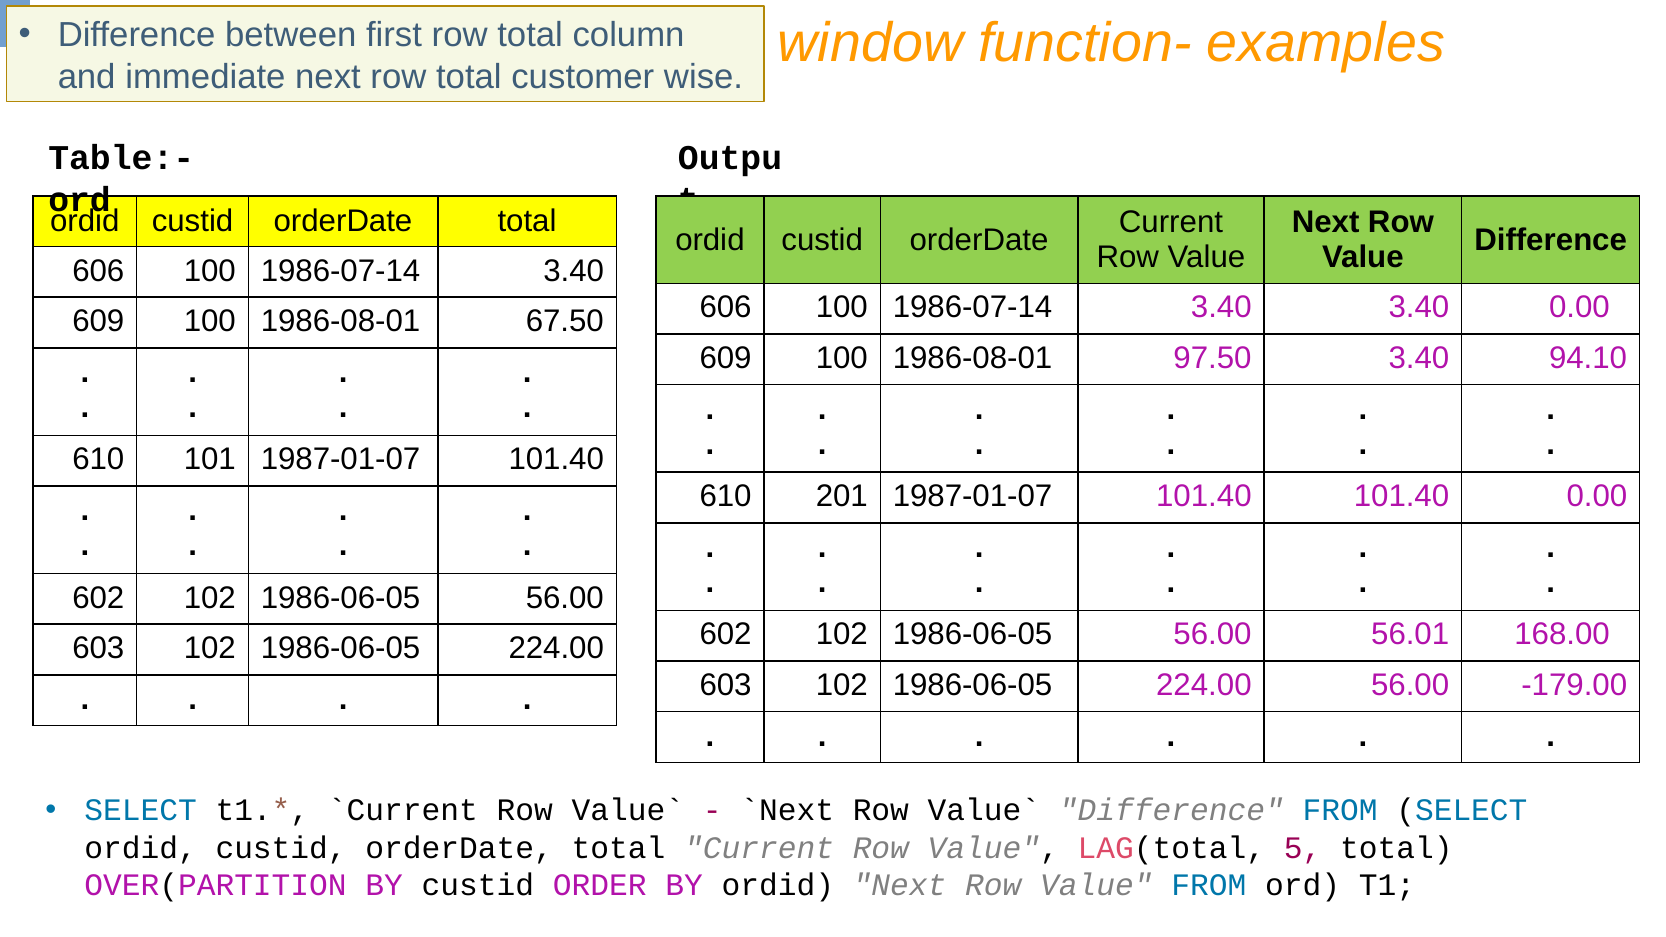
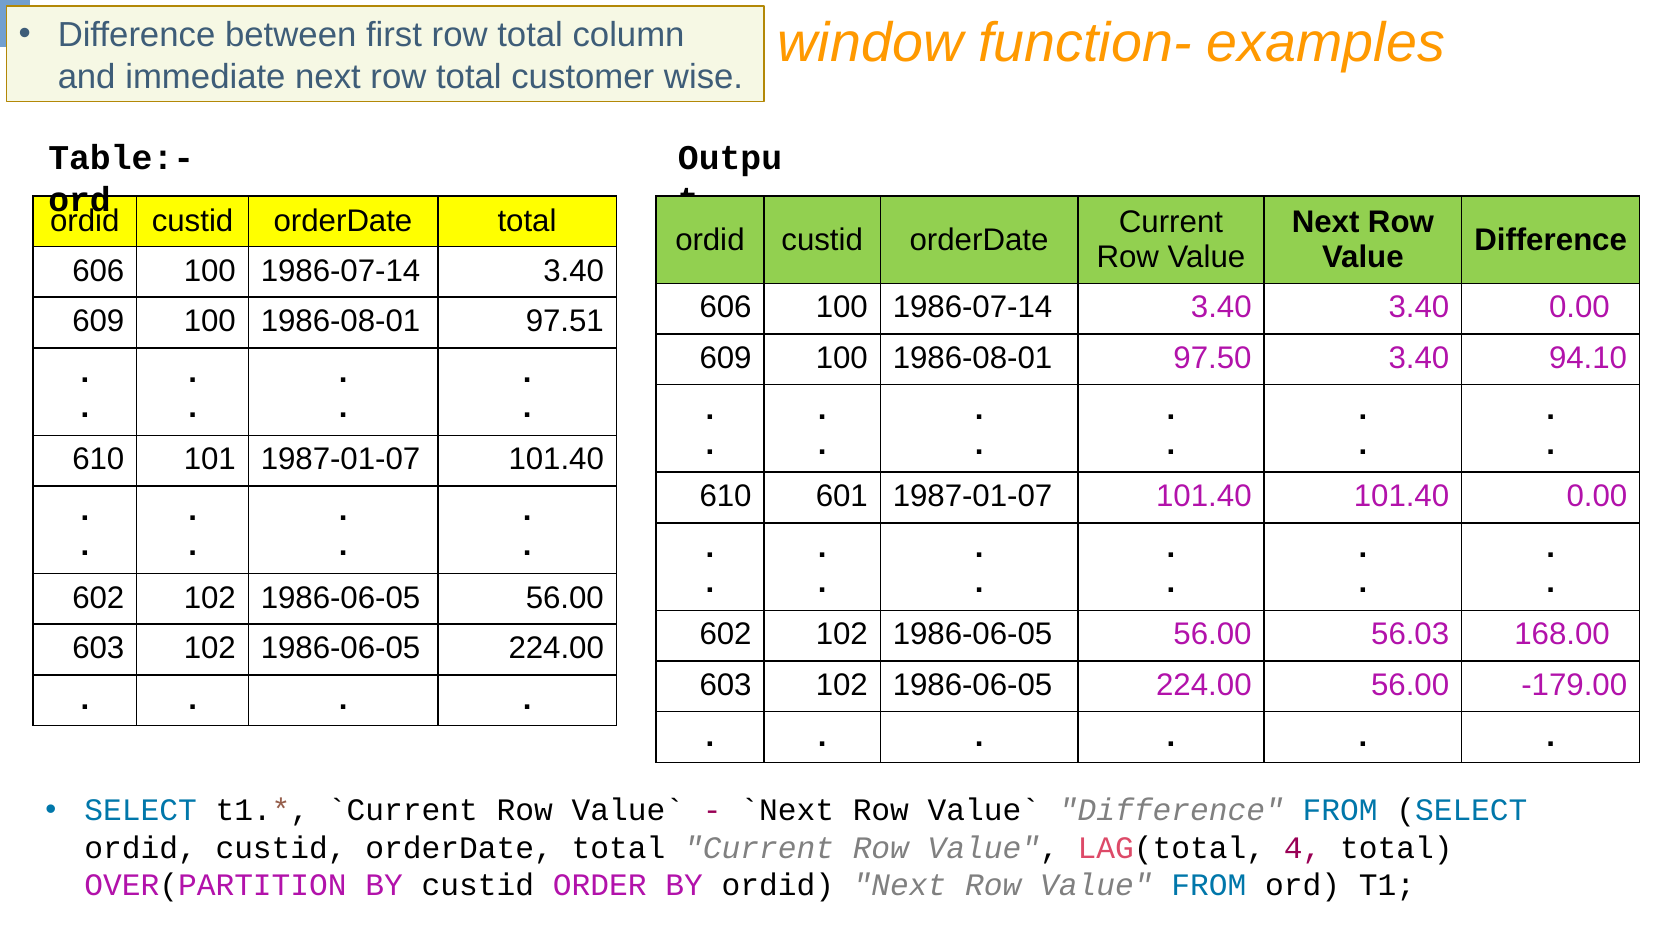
67.50: 67.50 -> 97.51
201: 201 -> 601
56.01: 56.01 -> 56.03
5: 5 -> 4
